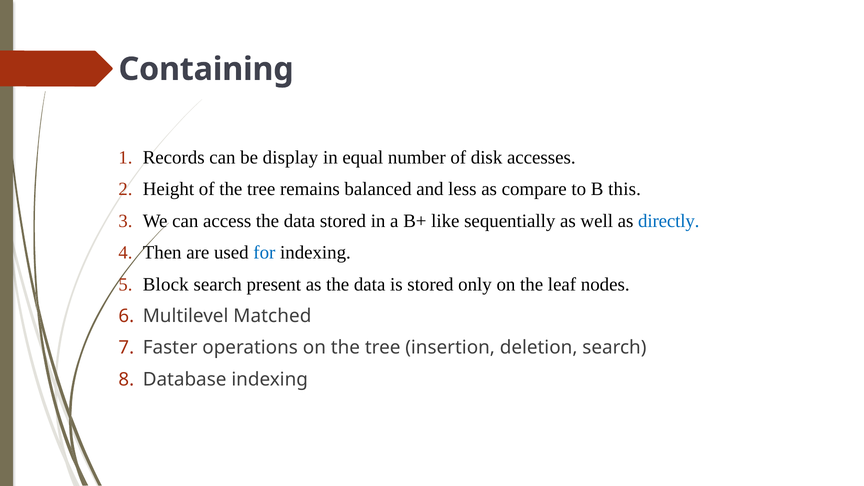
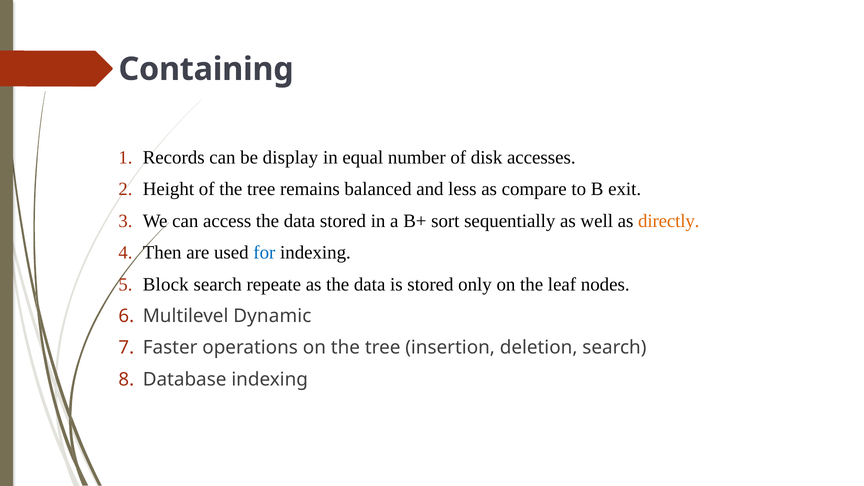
this: this -> exit
like: like -> sort
directly colour: blue -> orange
present: present -> repeate
Matched: Matched -> Dynamic
